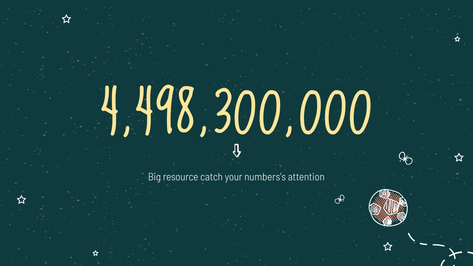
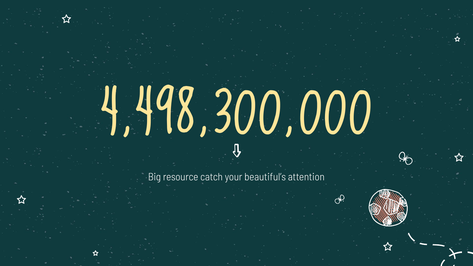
numbers’s: numbers’s -> beautiful’s
